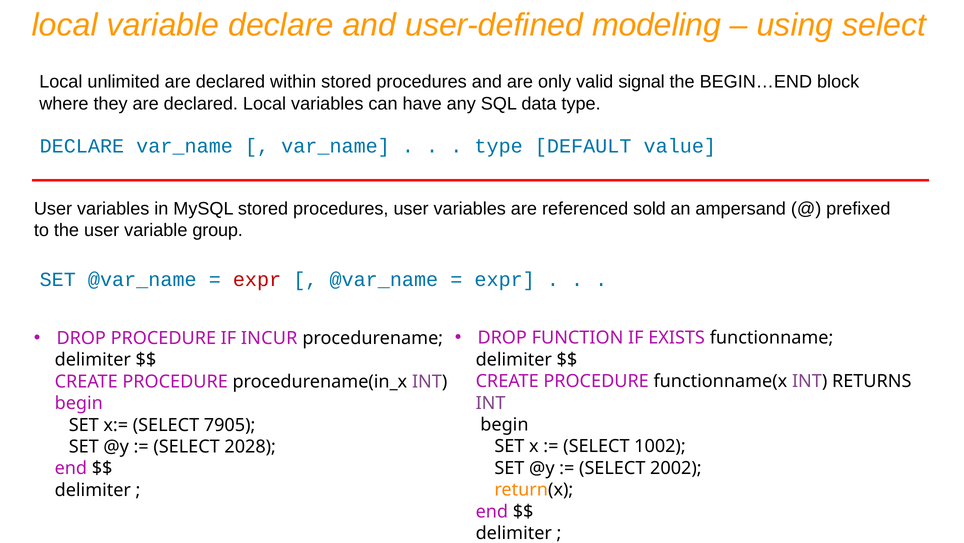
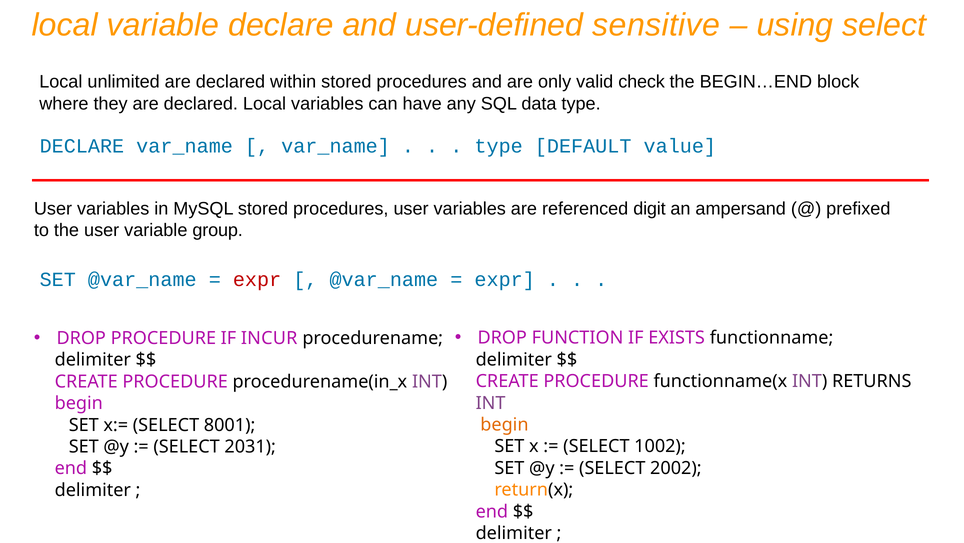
modeling: modeling -> sensitive
signal: signal -> check
sold: sold -> digit
begin at (504, 424) colour: black -> orange
7905: 7905 -> 8001
2028: 2028 -> 2031
